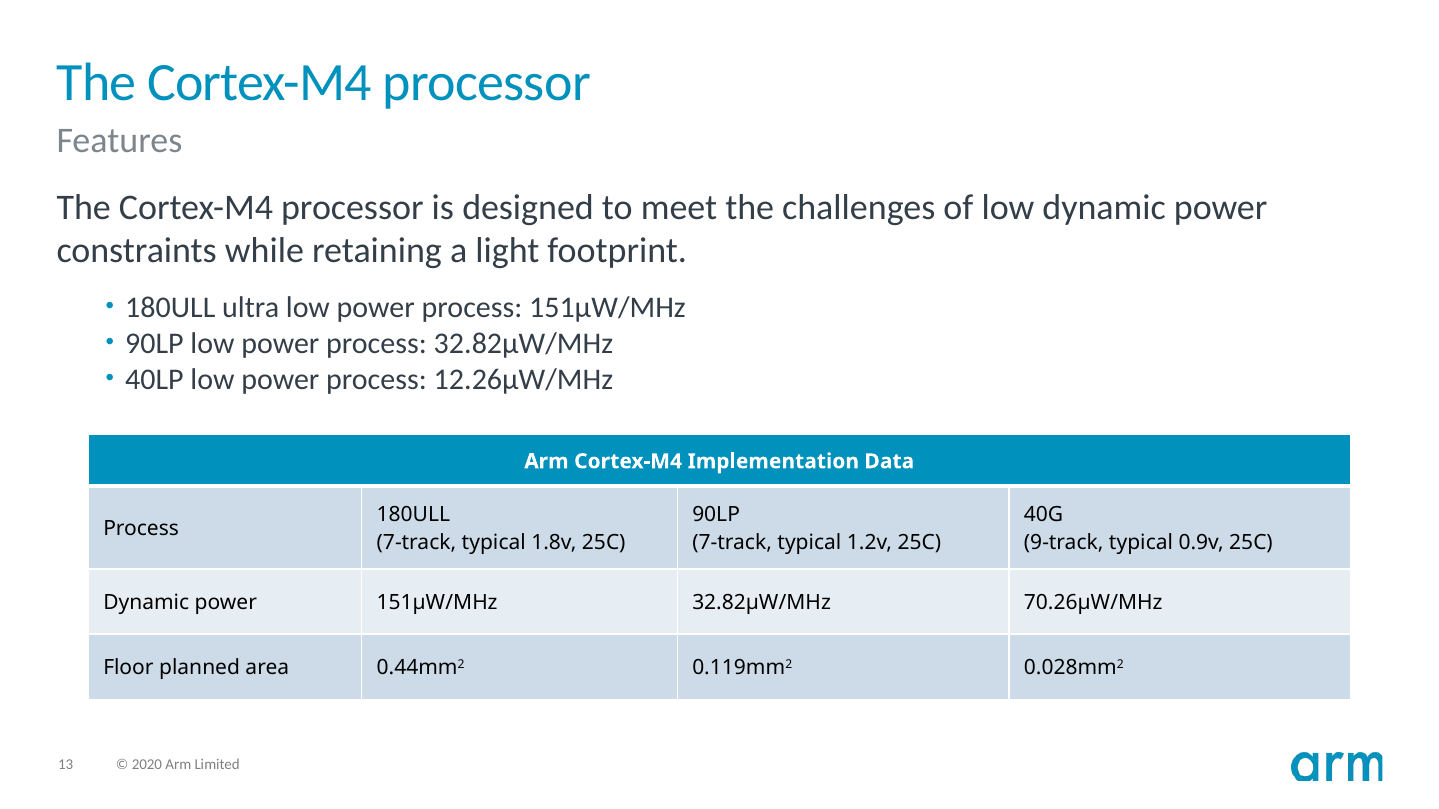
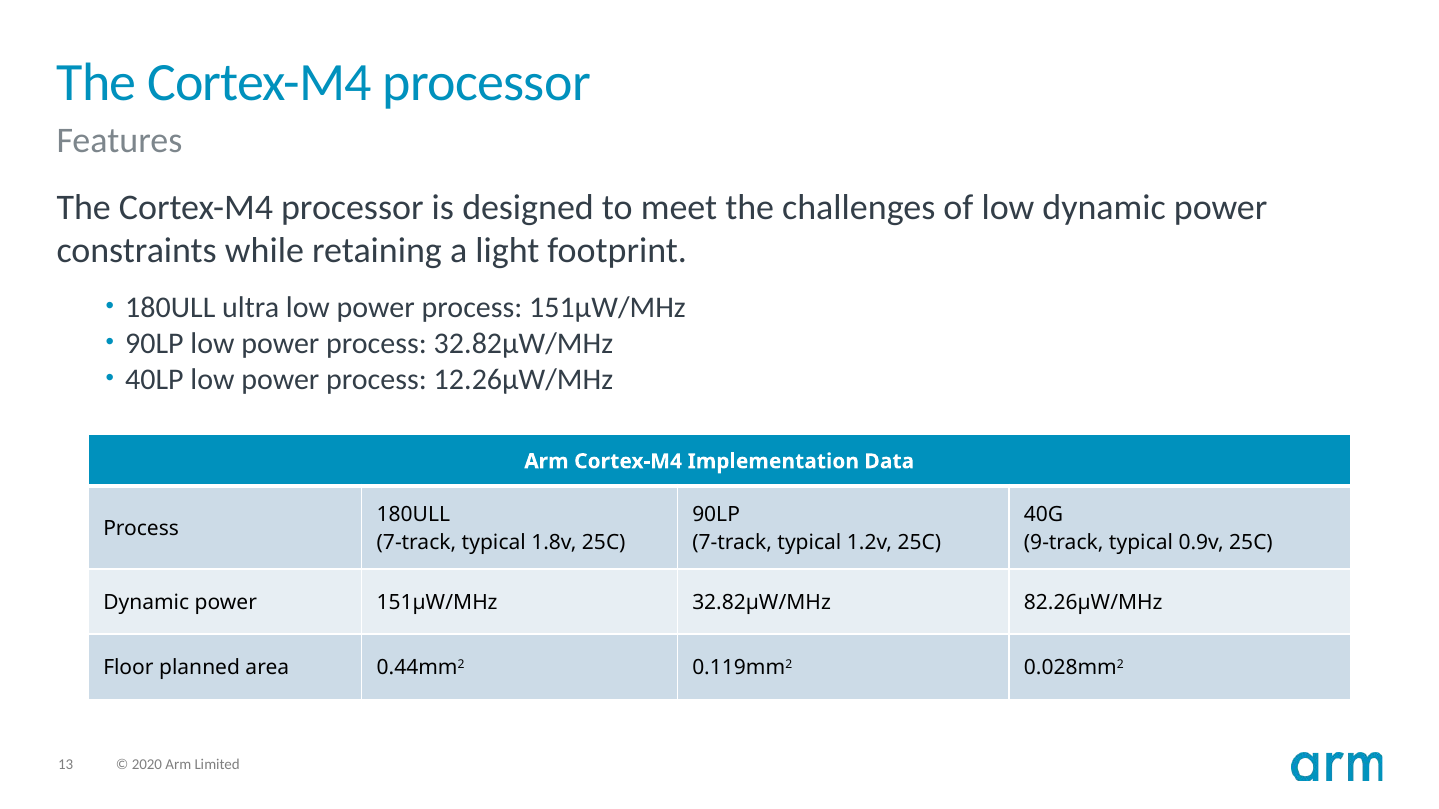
70.26µW/MHz: 70.26µW/MHz -> 82.26µW/MHz
